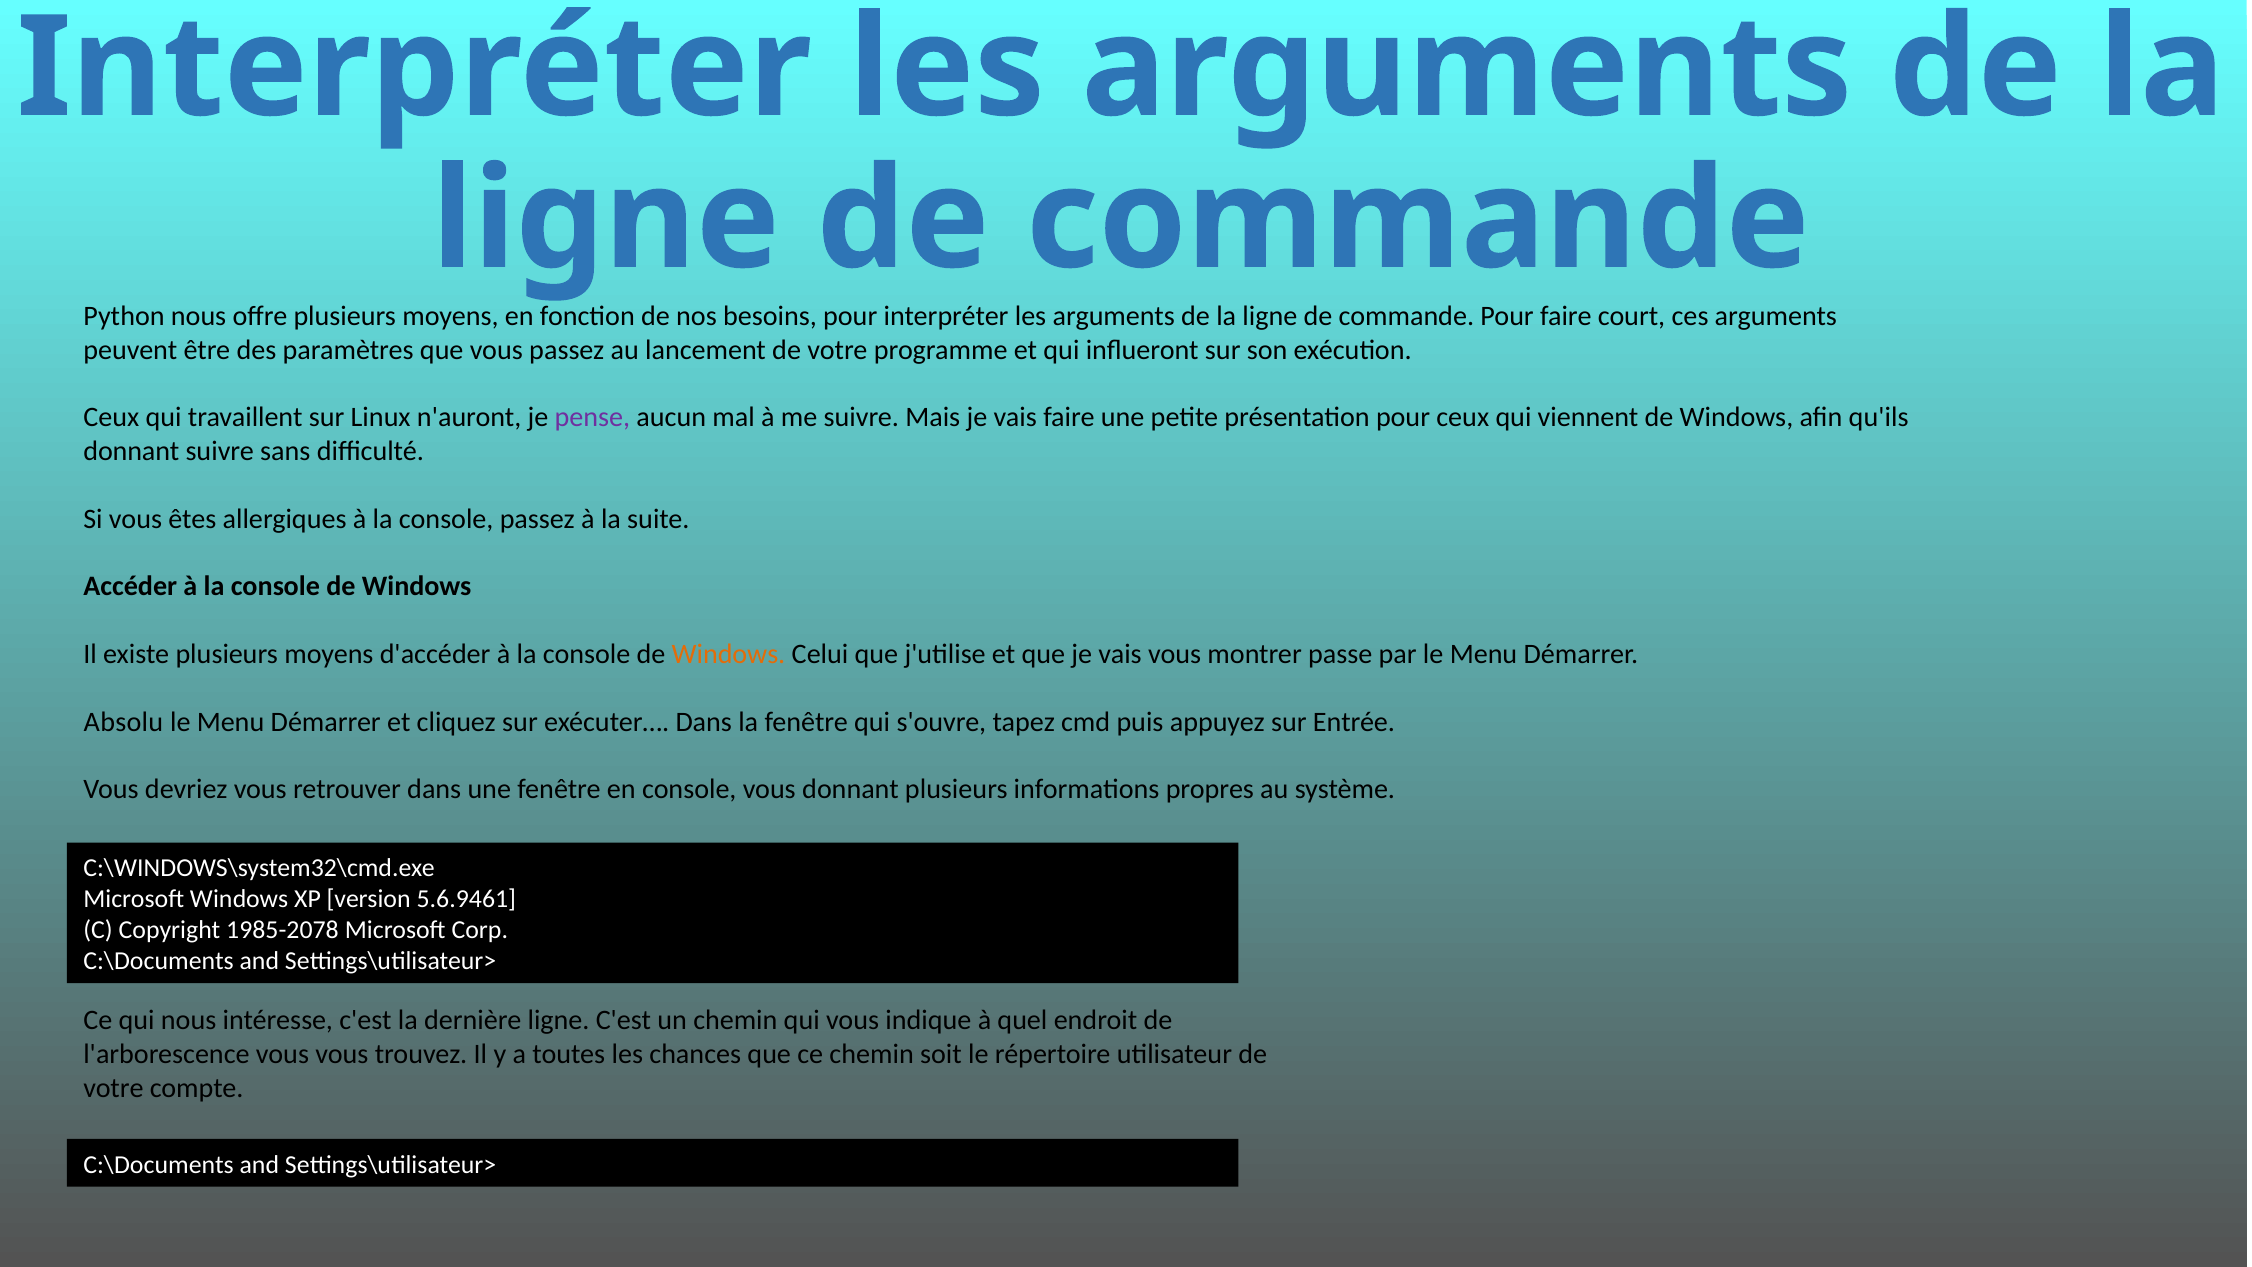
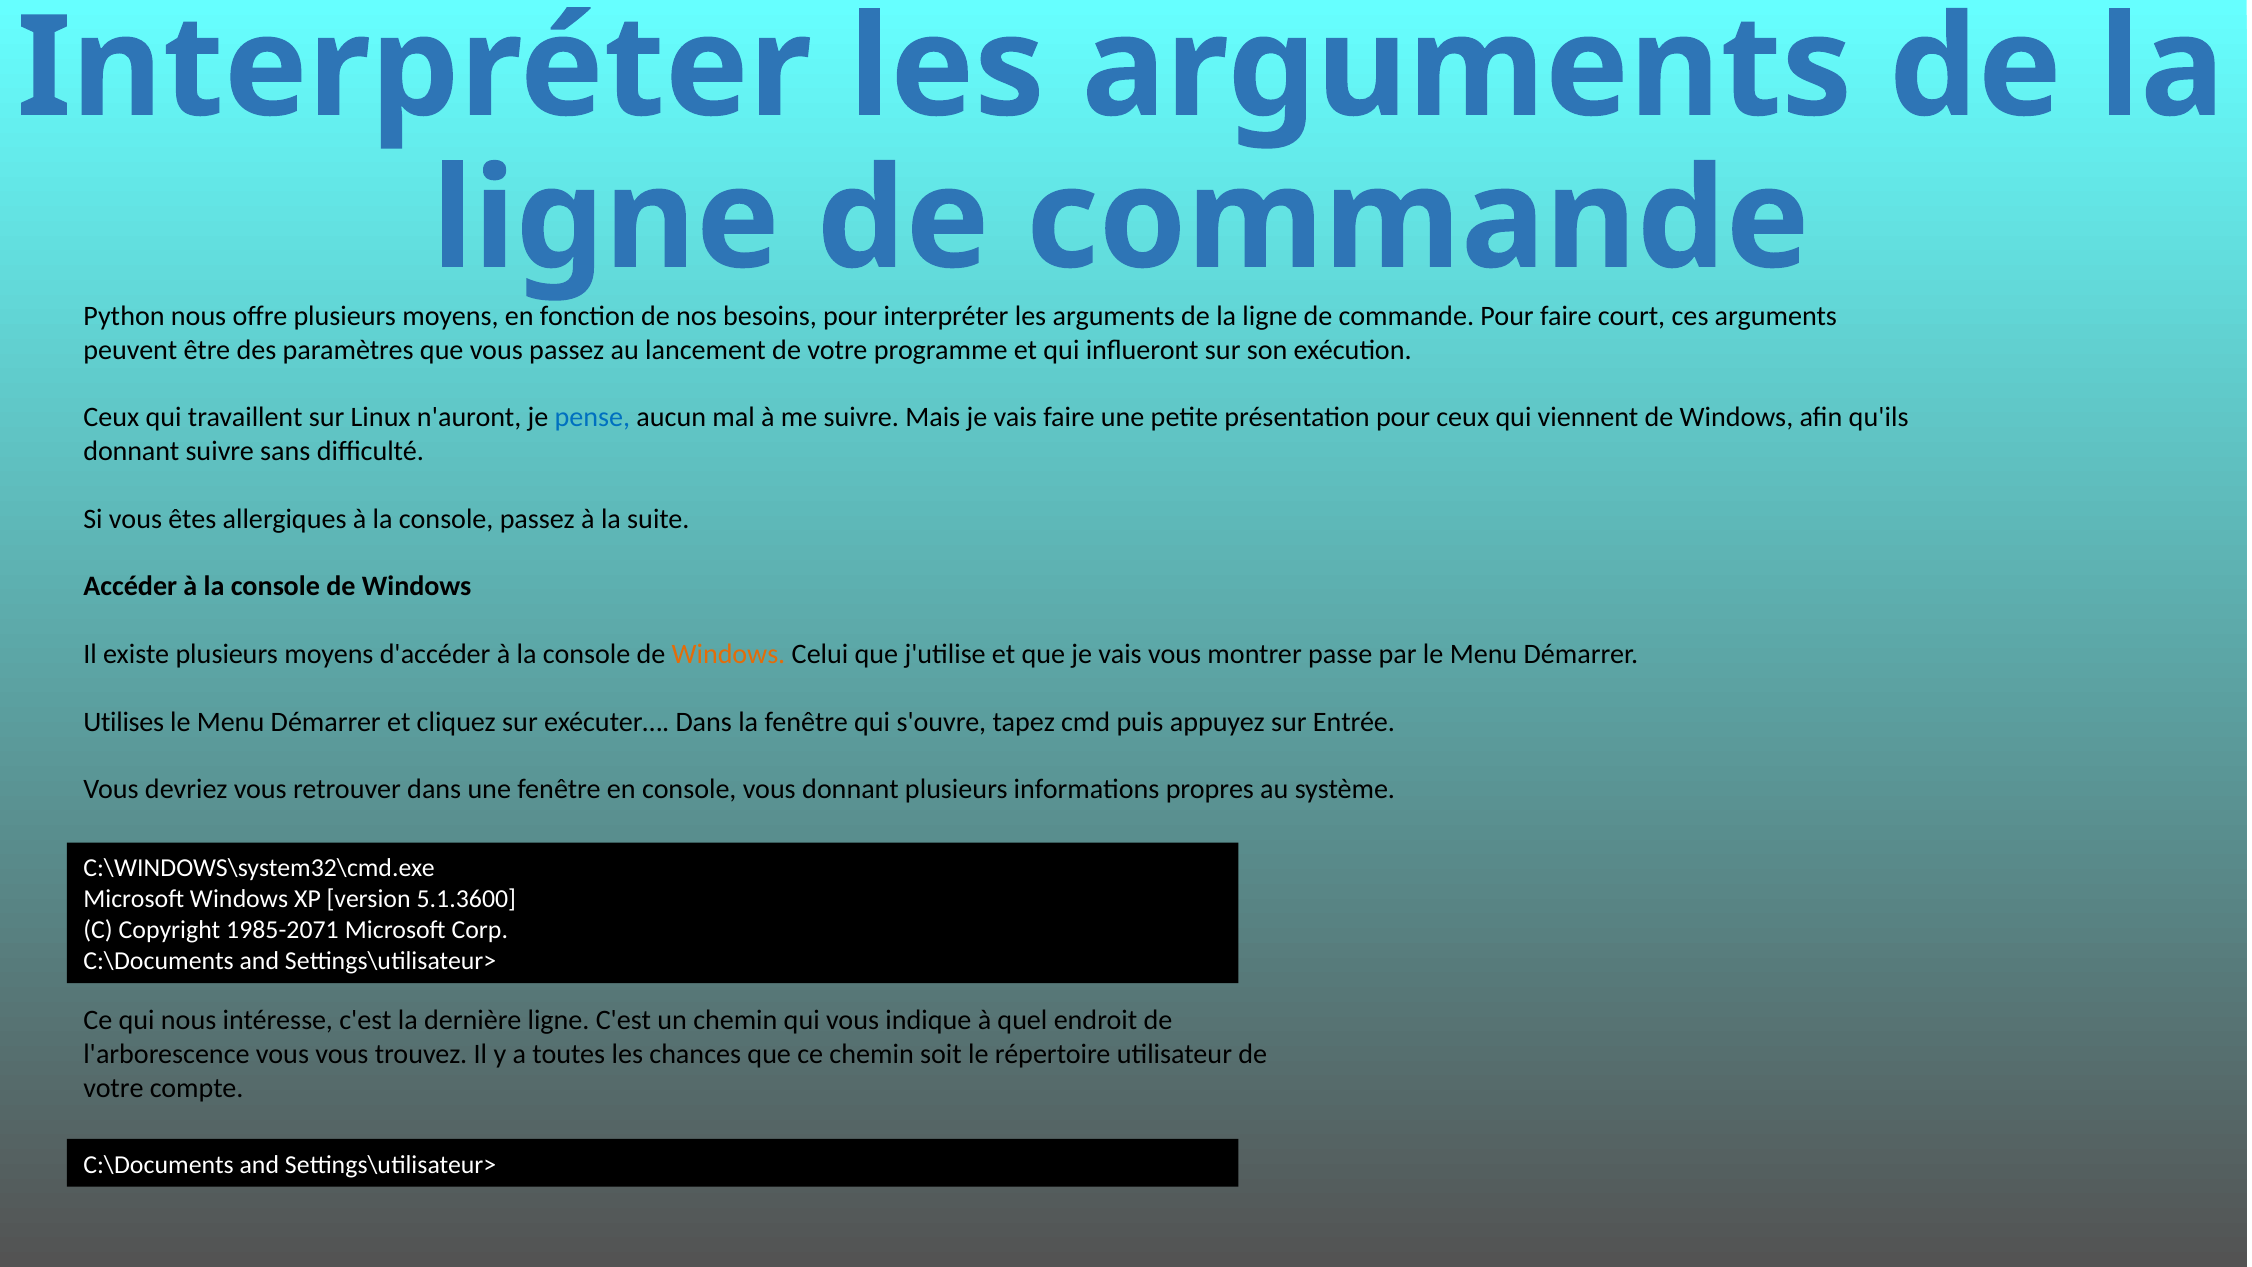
pense colour: purple -> blue
Absolu: Absolu -> Utilises
5.6.9461: 5.6.9461 -> 5.1.3600
1985-2078: 1985-2078 -> 1985-2071
